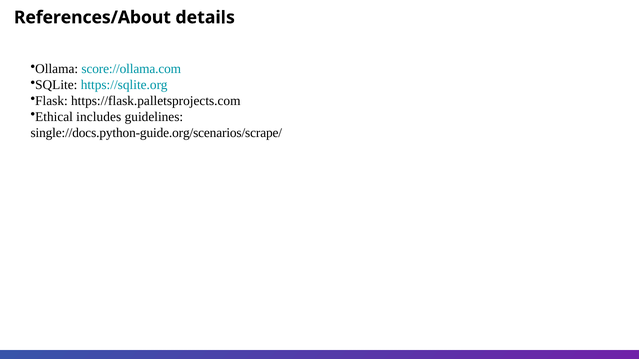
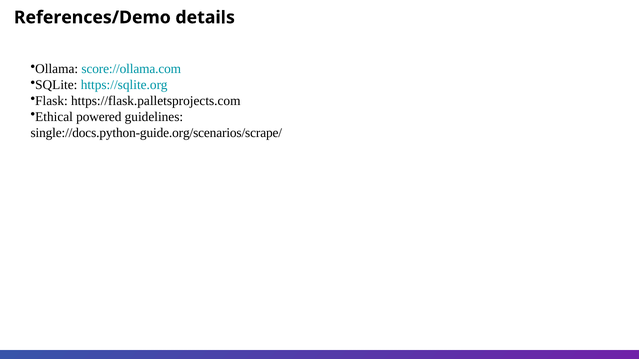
References/About: References/About -> References/Demo
includes: includes -> powered
